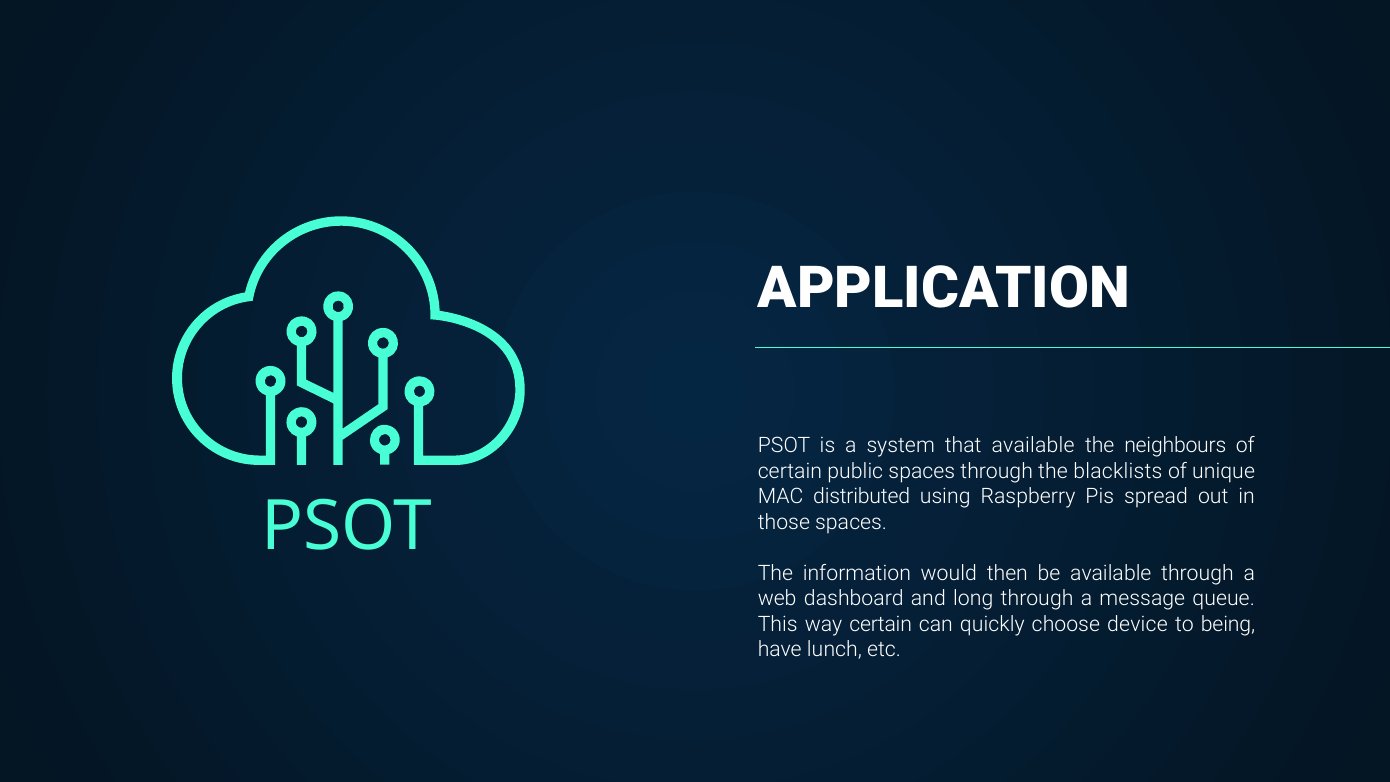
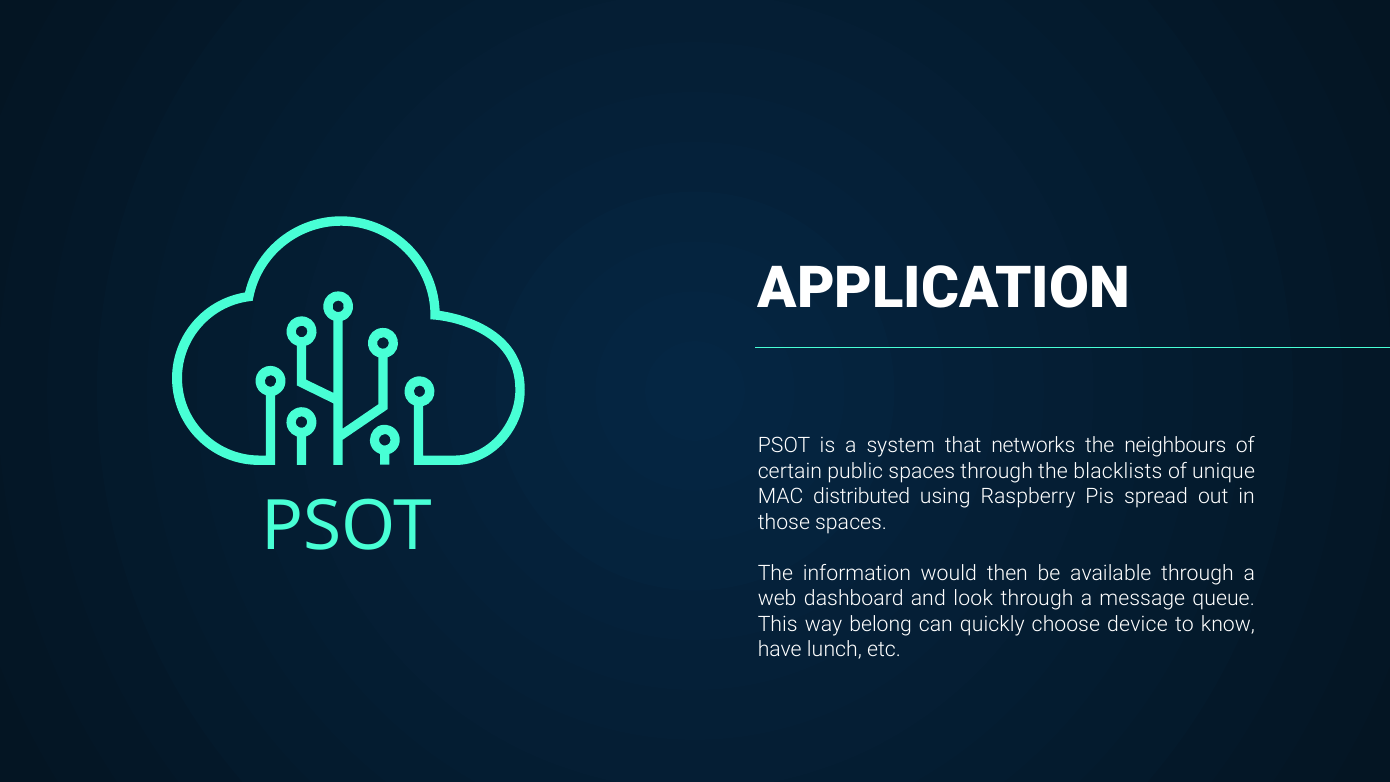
that available: available -> networks
long: long -> look
way certain: certain -> belong
being: being -> know
